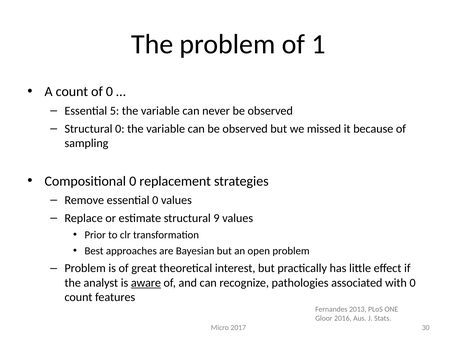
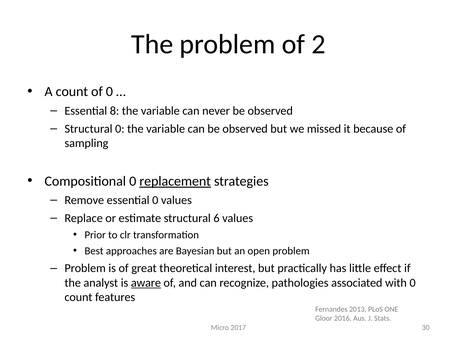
1: 1 -> 2
5: 5 -> 8
replacement underline: none -> present
9: 9 -> 6
